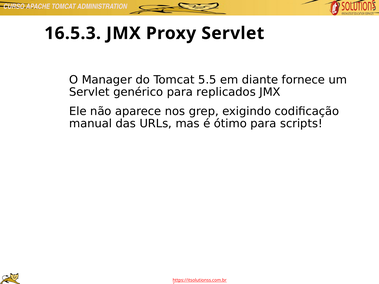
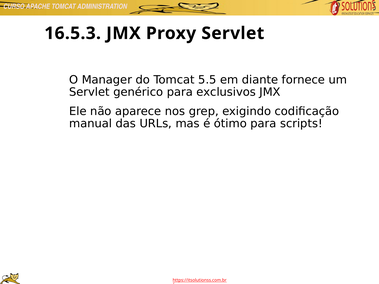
replicados: replicados -> exclusivos
